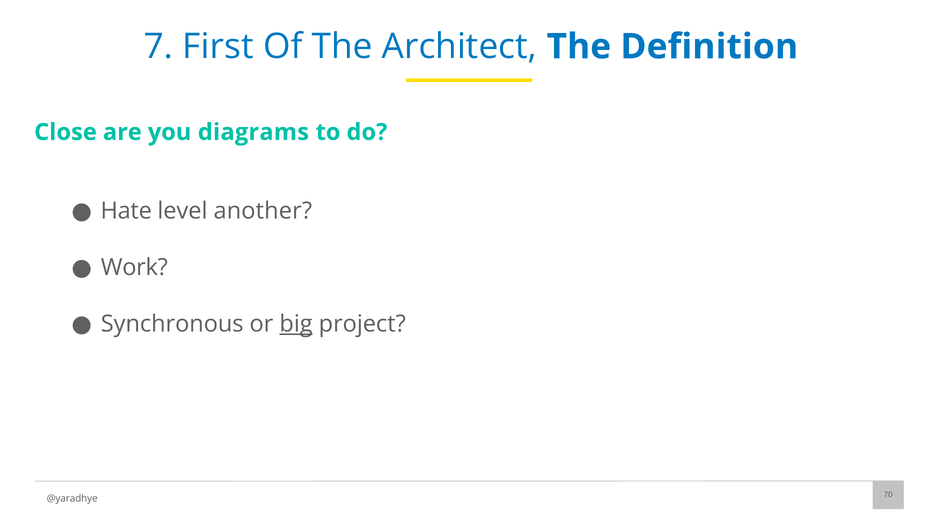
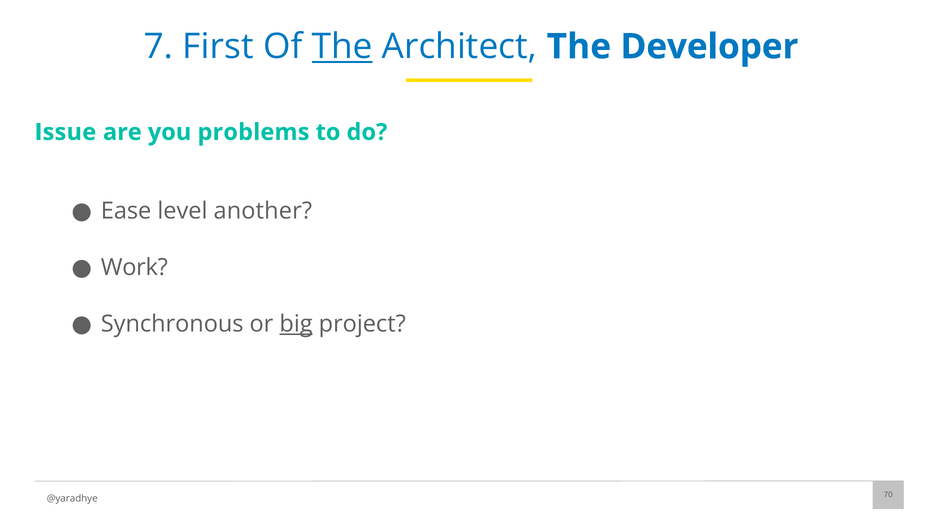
The at (342, 47) underline: none -> present
Definition: Definition -> Developer
Close: Close -> Issue
diagrams: diagrams -> problems
Hate: Hate -> Ease
